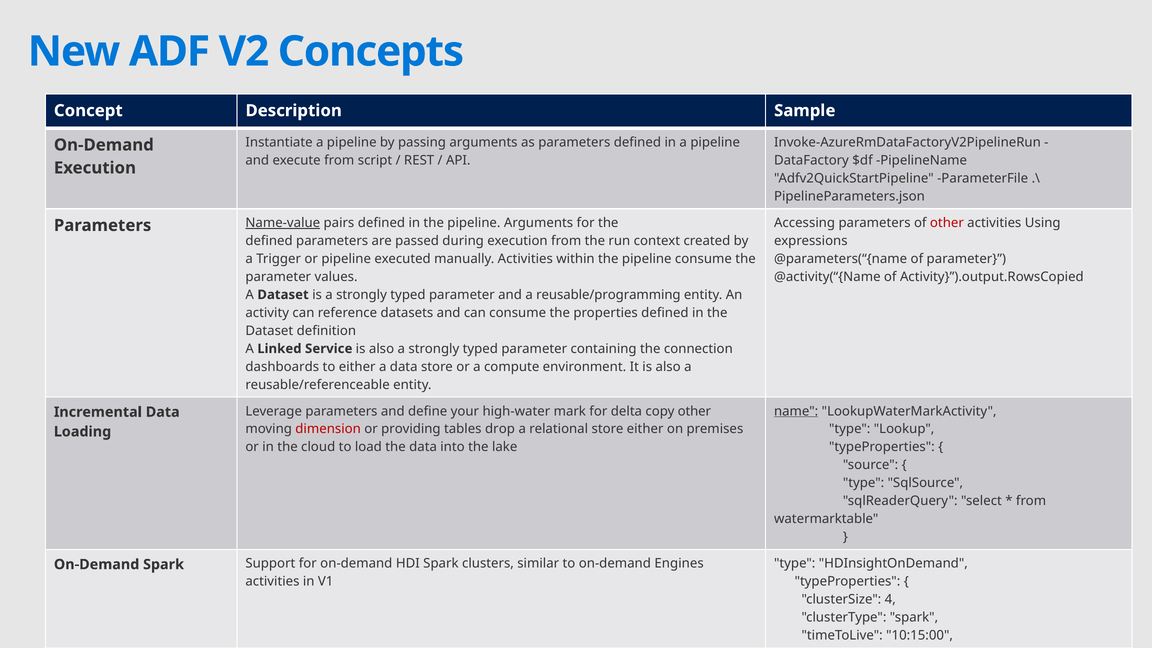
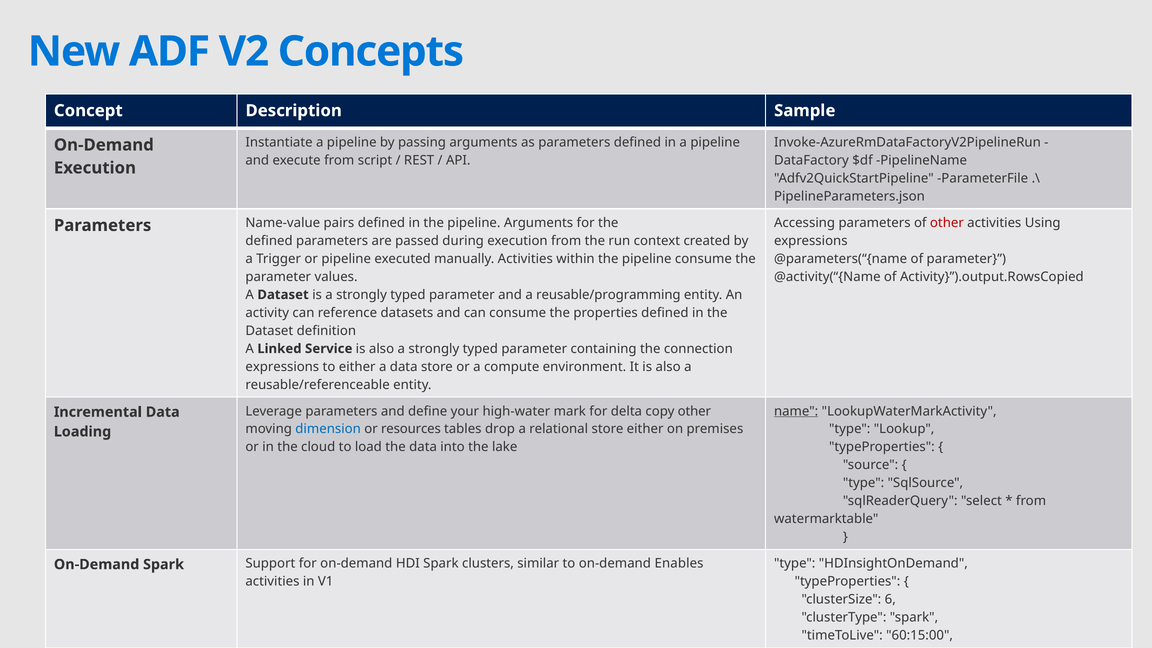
Name-value underline: present -> none
dashboards at (282, 367): dashboards -> expressions
dimension colour: red -> blue
providing: providing -> resources
Engines: Engines -> Enables
4: 4 -> 6
10:15:00: 10:15:00 -> 60:15:00
